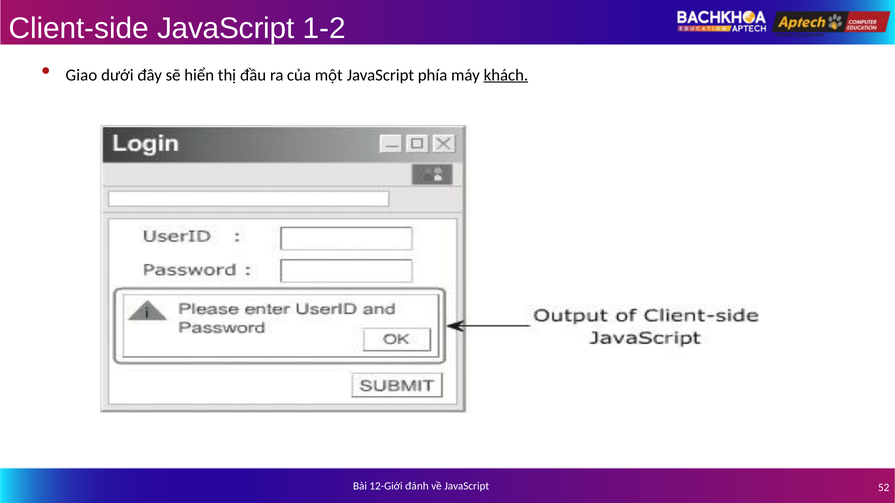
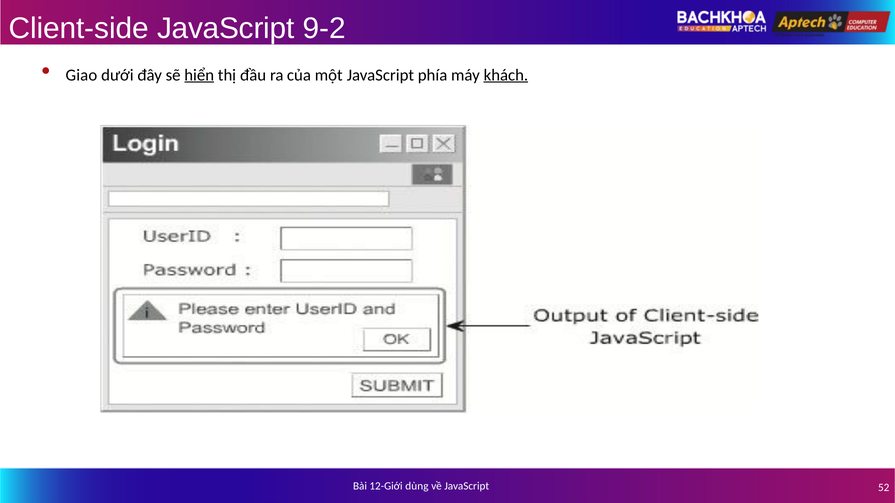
1-2: 1-2 -> 9-2
hiển underline: none -> present
đánh: đánh -> dùng
